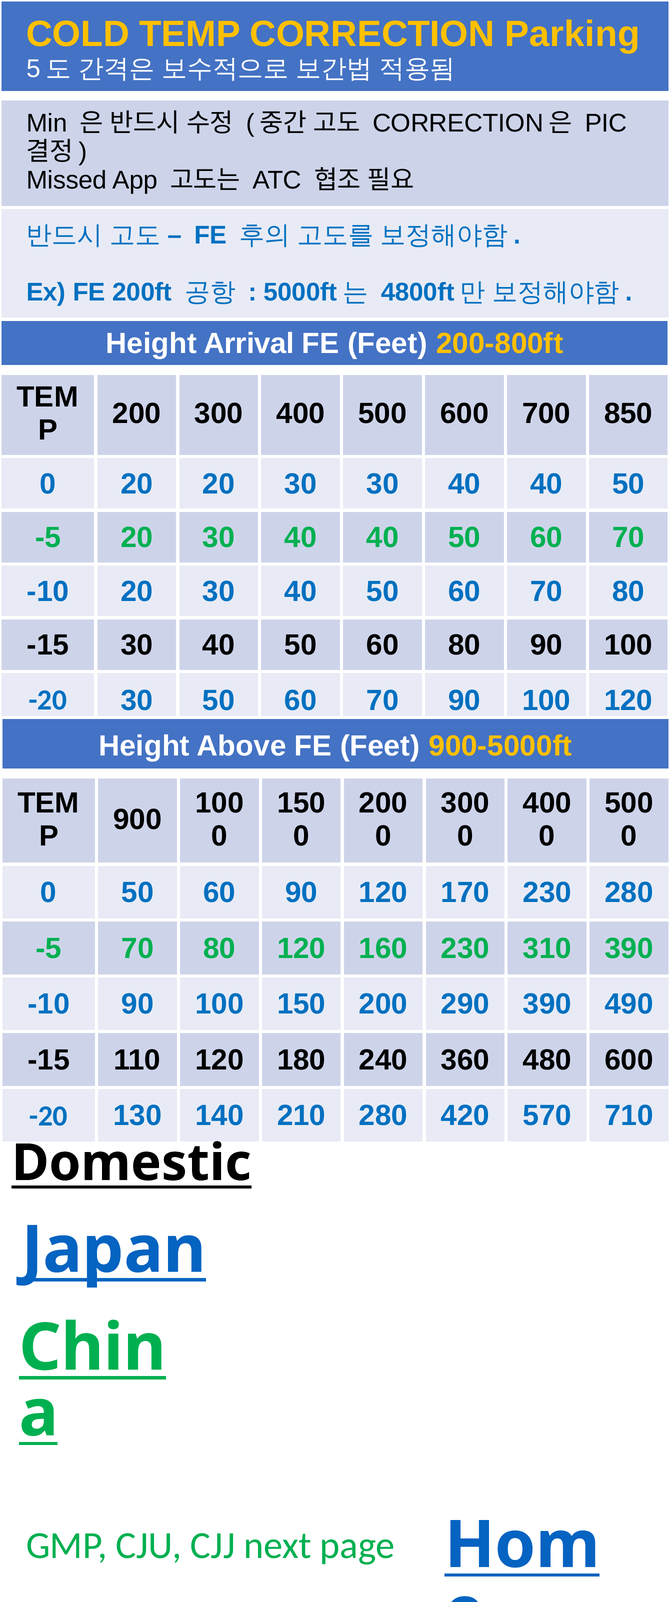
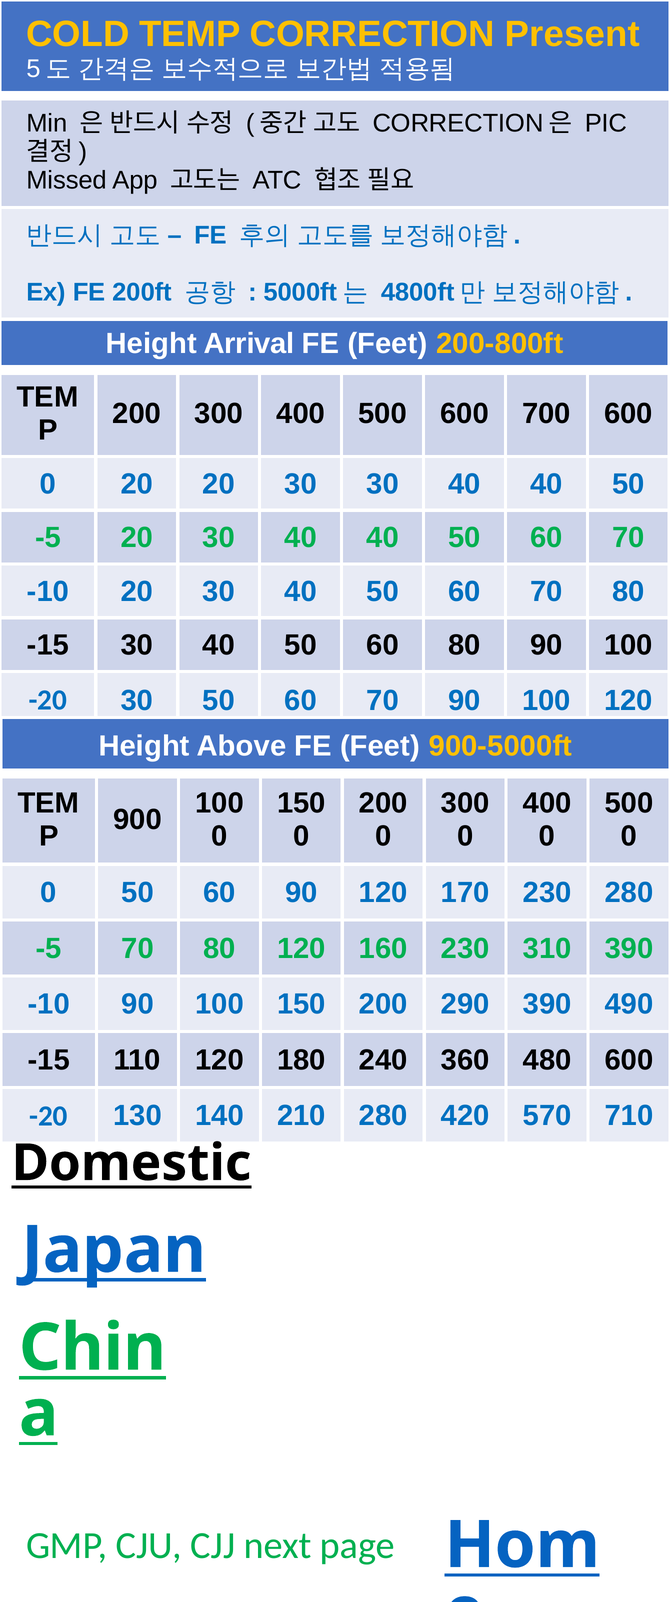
Parking: Parking -> Present
700 850: 850 -> 600
